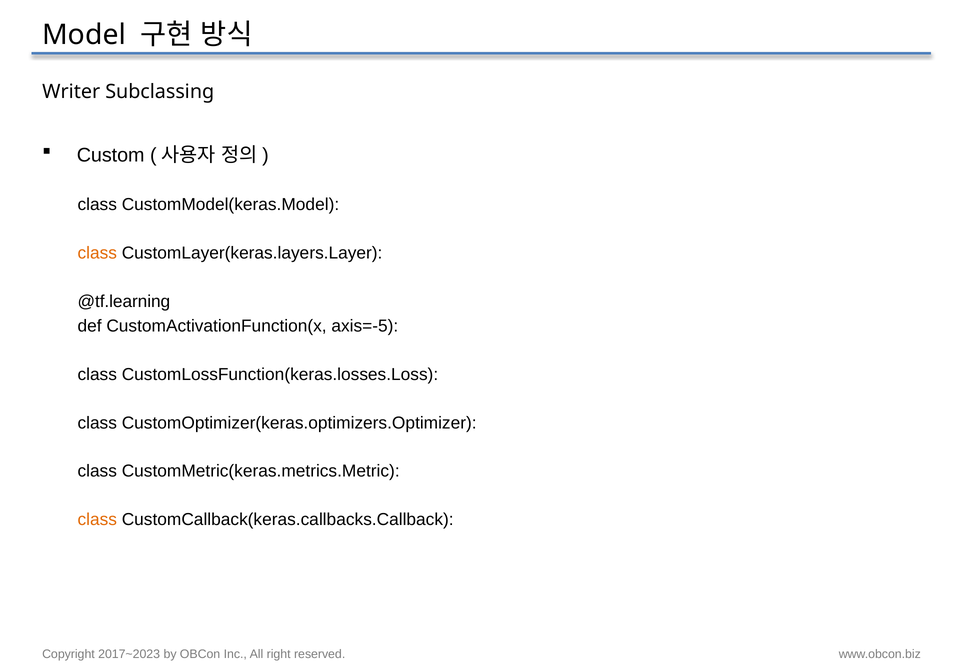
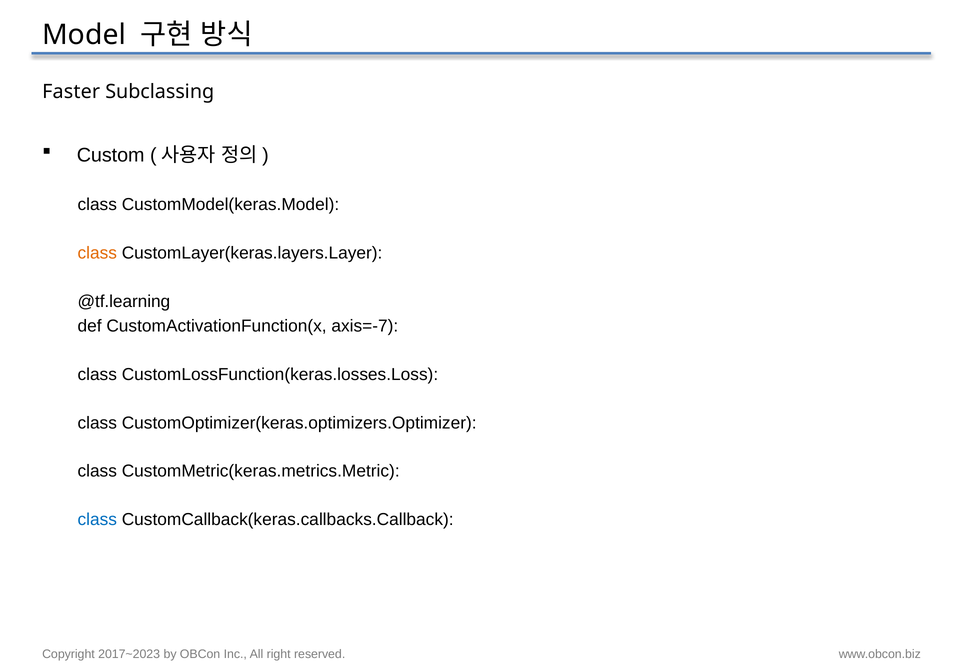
Writer: Writer -> Faster
axis=-5: axis=-5 -> axis=-7
class at (97, 519) colour: orange -> blue
